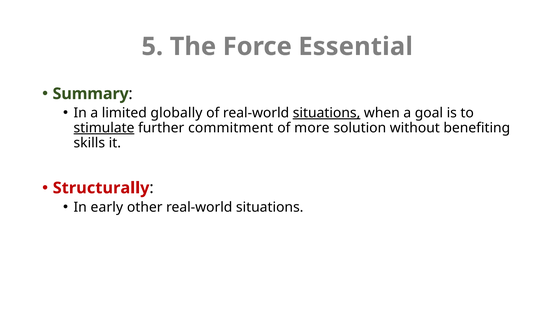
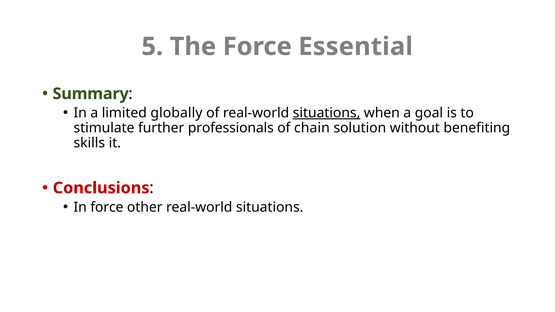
stimulate underline: present -> none
commitment: commitment -> professionals
more: more -> chain
Structurally: Structurally -> Conclusions
In early: early -> force
